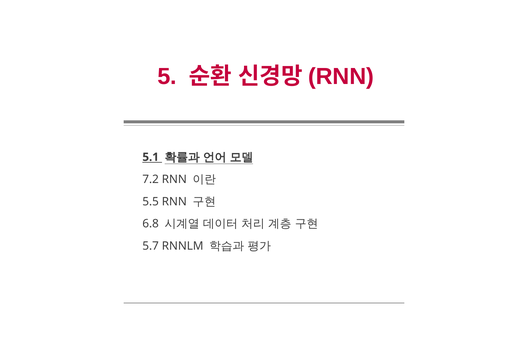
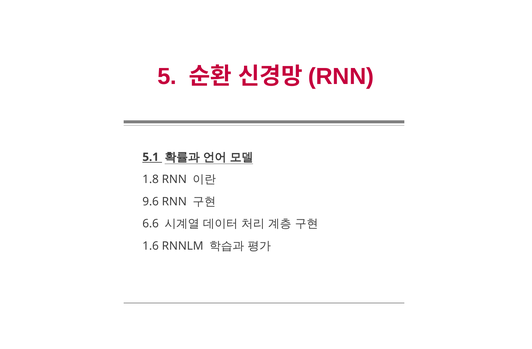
7.2: 7.2 -> 1.8
5.5: 5.5 -> 9.6
6.8: 6.8 -> 6.6
5.7: 5.7 -> 1.6
